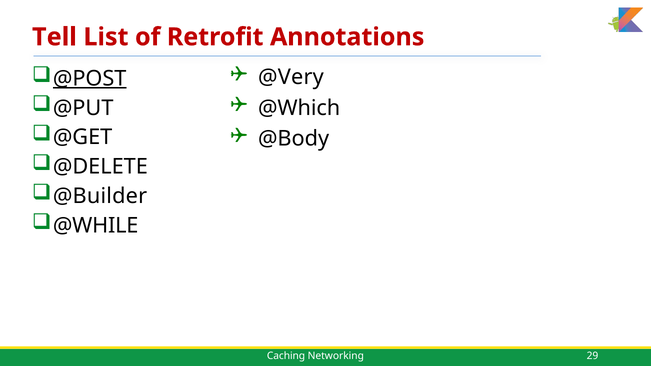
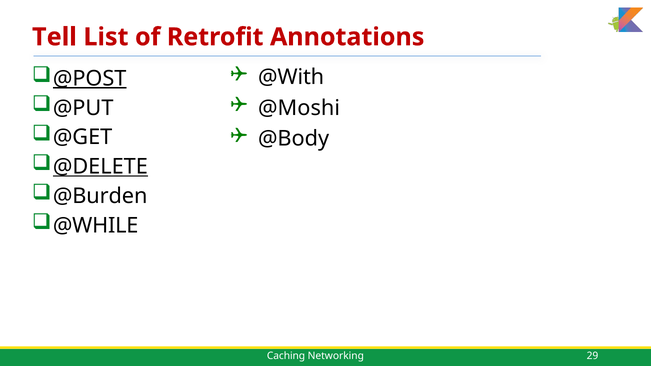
@Very: @Very -> @With
@Which: @Which -> @Moshi
@DELETE underline: none -> present
@Builder: @Builder -> @Burden
